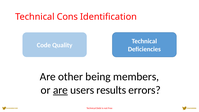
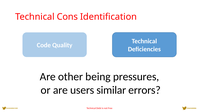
members: members -> pressures
are at (60, 90) underline: present -> none
results: results -> similar
